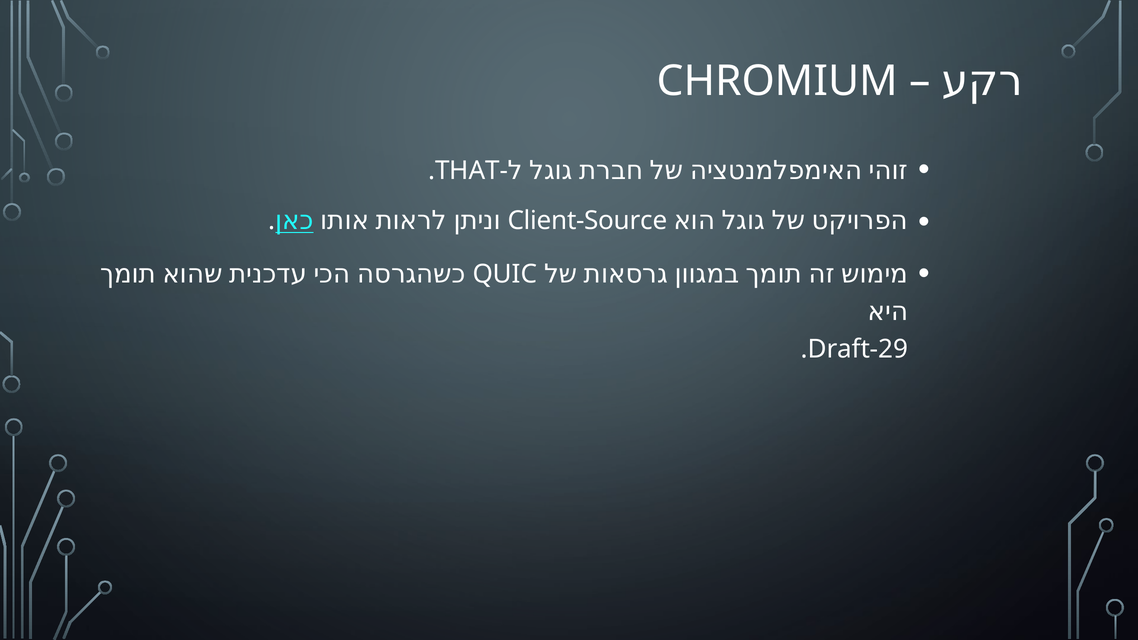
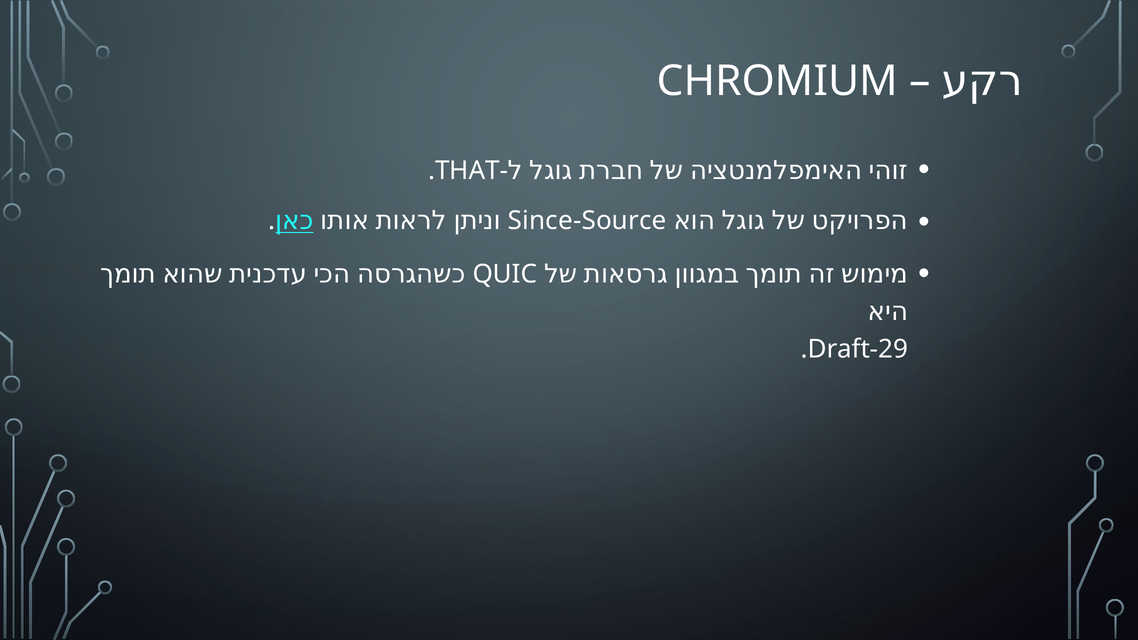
Client-Source: Client-Source -> Since-Source
